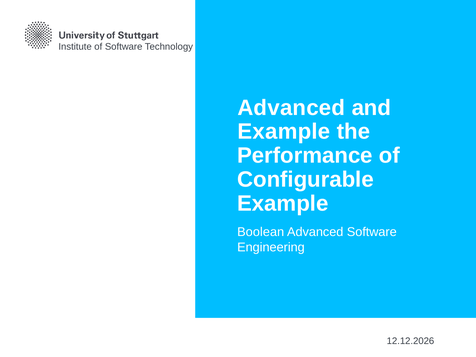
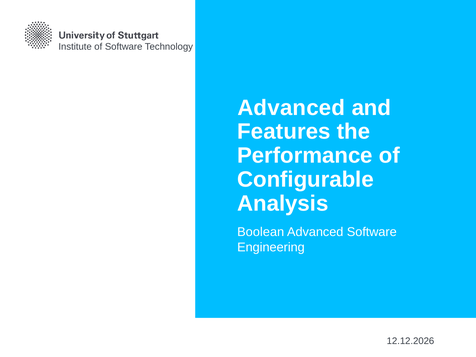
Example at (284, 132): Example -> Features
Example at (283, 204): Example -> Analysis
